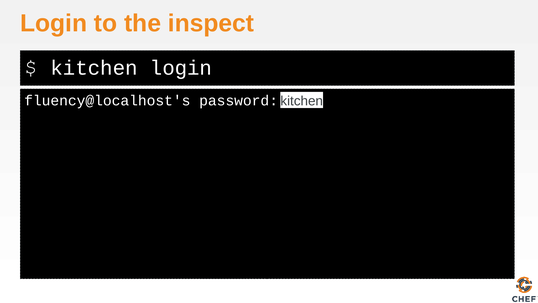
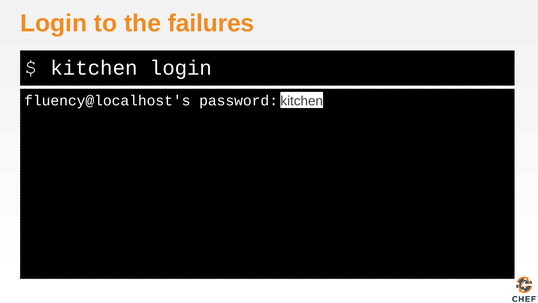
inspect: inspect -> failures
